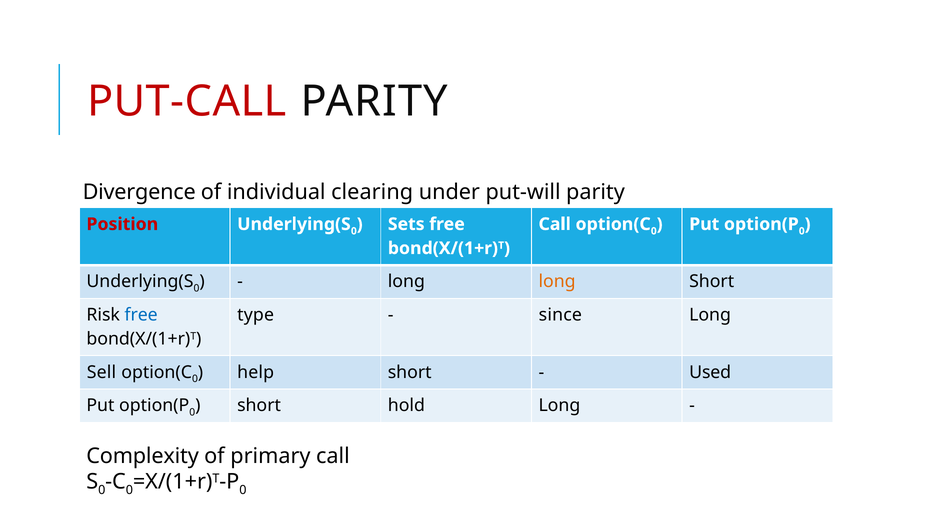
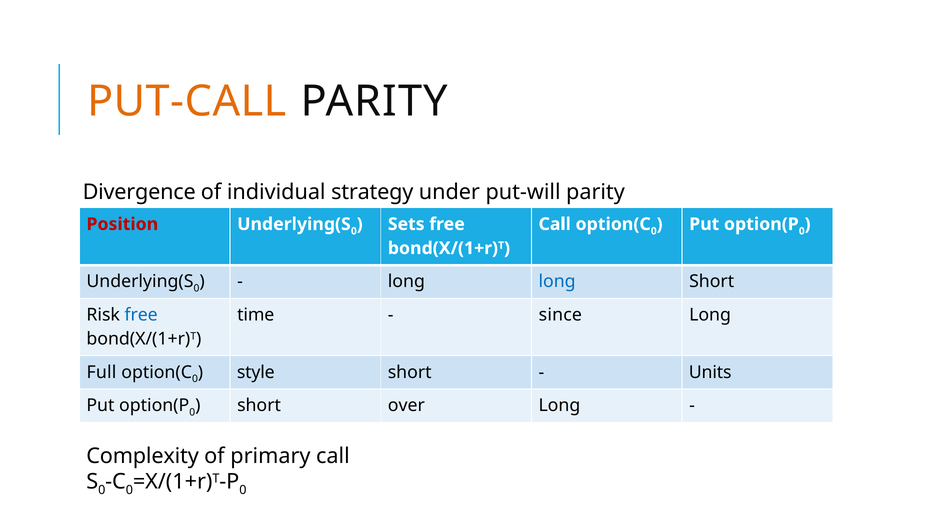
PUT-CALL colour: red -> orange
clearing: clearing -> strategy
long at (557, 282) colour: orange -> blue
type: type -> time
Sell: Sell -> Full
help: help -> style
Used: Used -> Units
hold: hold -> over
